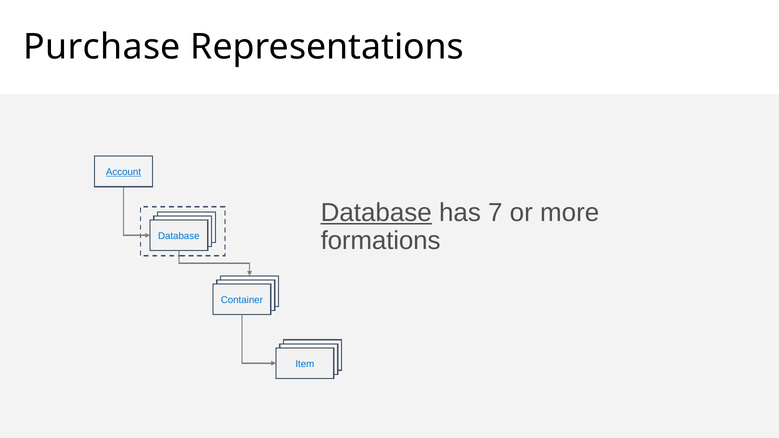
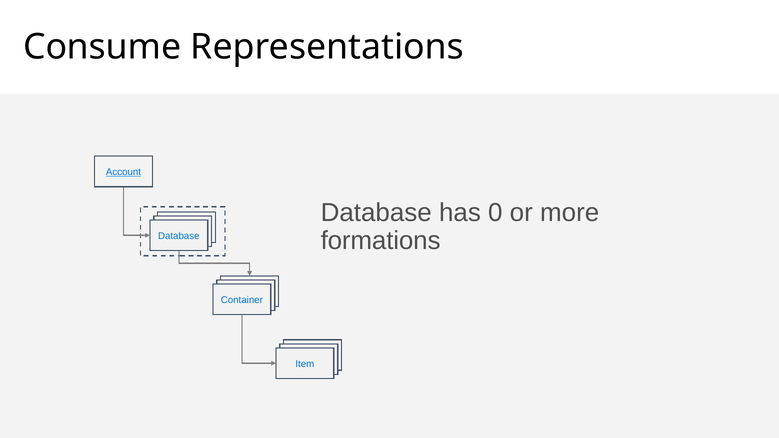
Purchase: Purchase -> Consume
Database at (376, 213) underline: present -> none
7: 7 -> 0
